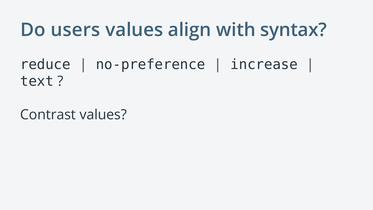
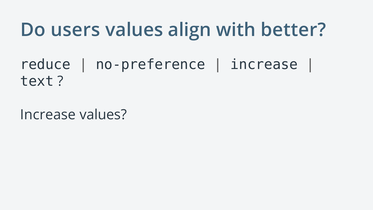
syntax: syntax -> better
Contrast at (48, 115): Contrast -> Increase
